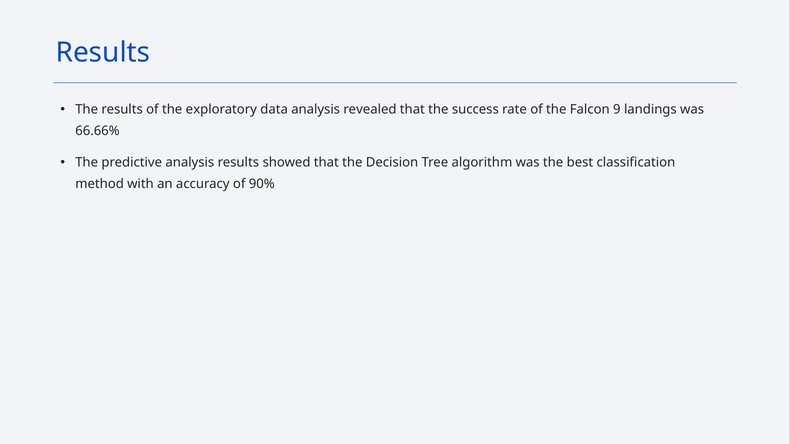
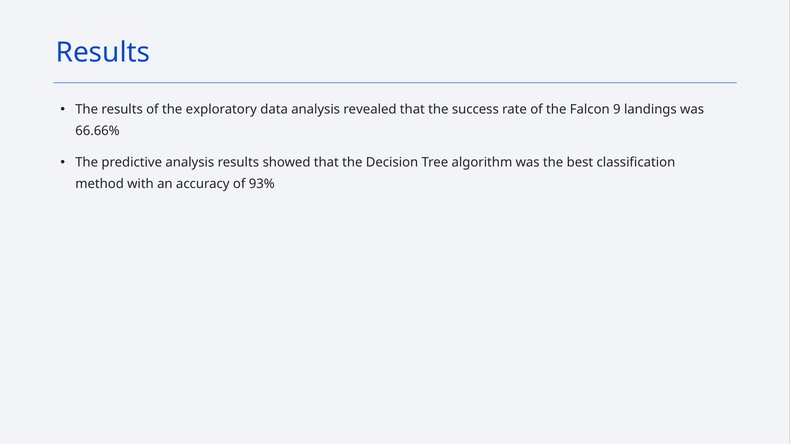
90%: 90% -> 93%
